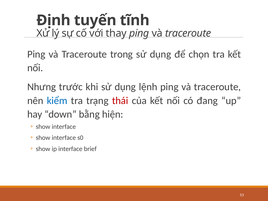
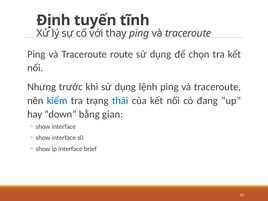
trong: trong -> route
thái colour: red -> blue
hiện: hiện -> gian
